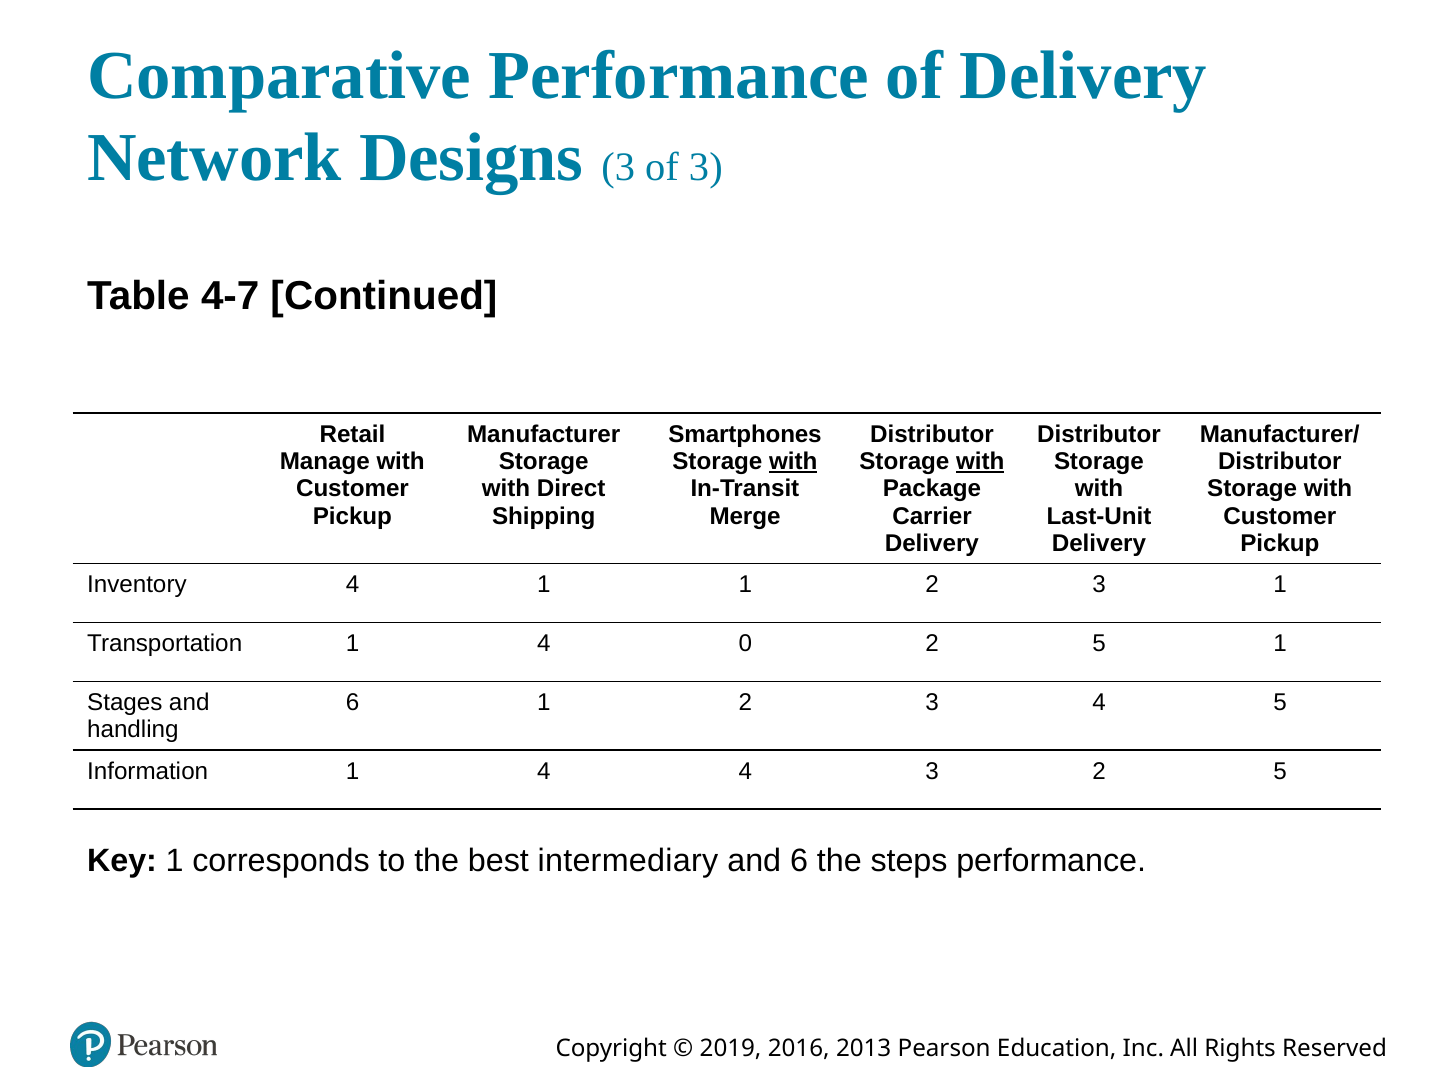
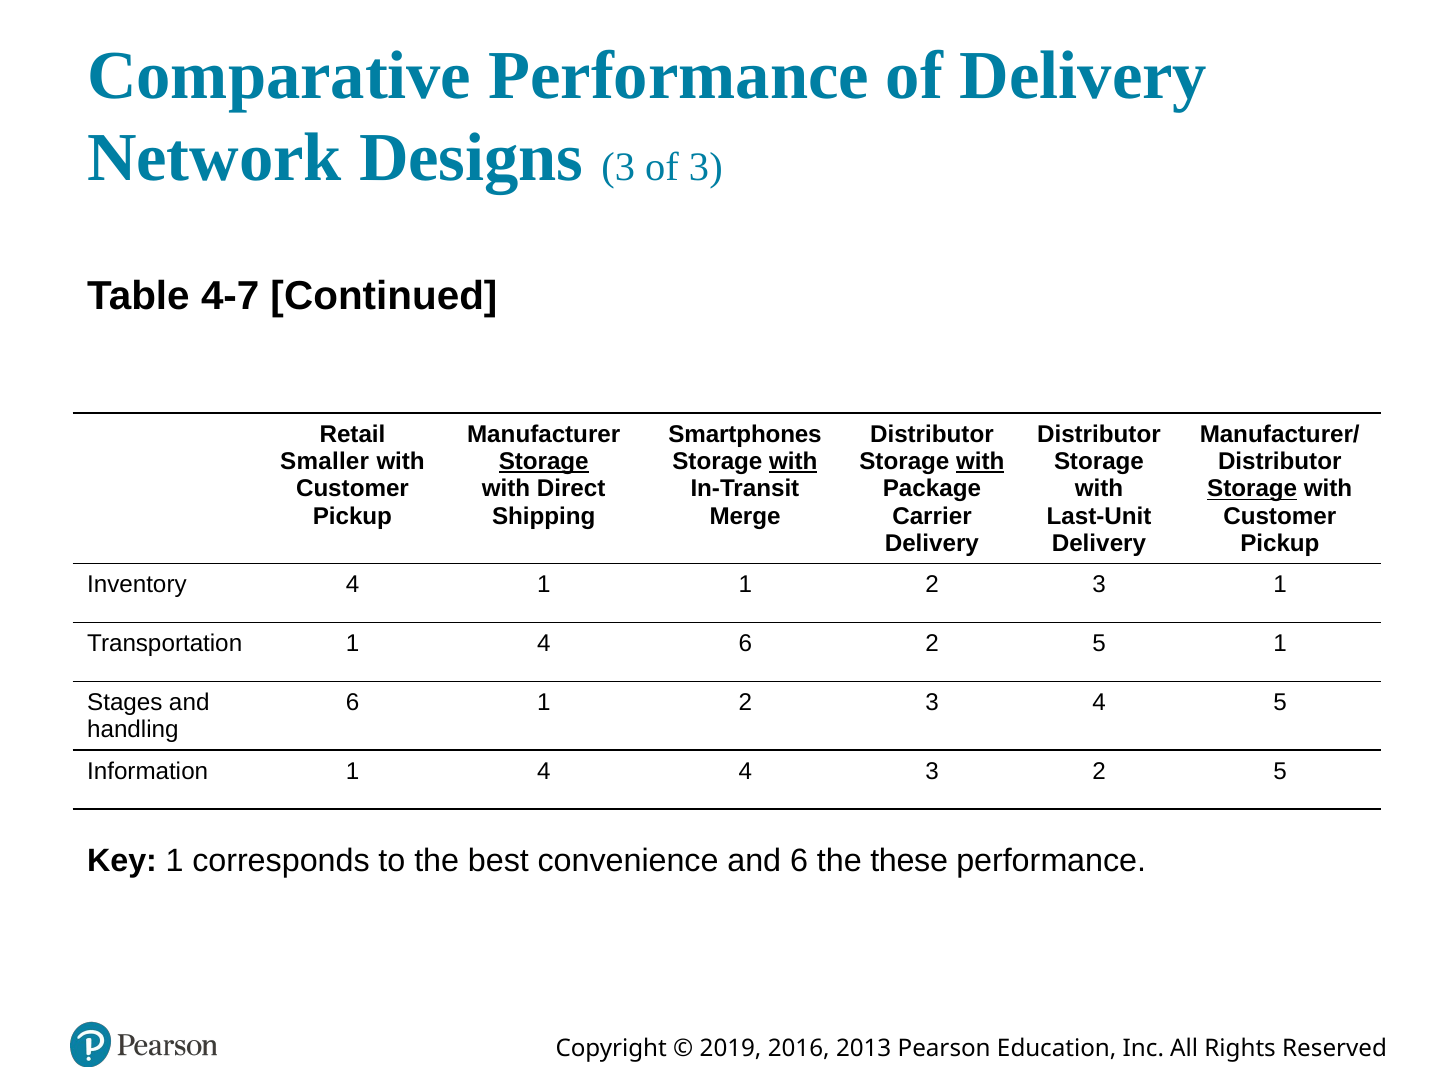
Manage: Manage -> Smaller
Storage at (544, 462) underline: none -> present
Storage at (1252, 489) underline: none -> present
4 0: 0 -> 6
intermediary: intermediary -> convenience
steps: steps -> these
